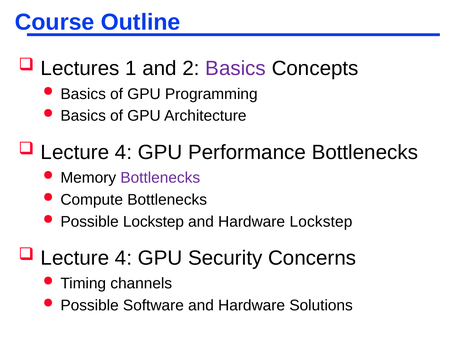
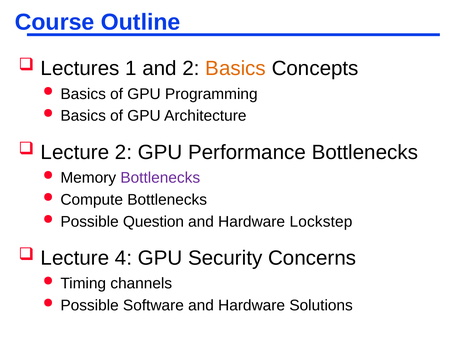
Basics at (236, 69) colour: purple -> orange
4 at (123, 152): 4 -> 2
Possible Lockstep: Lockstep -> Question
